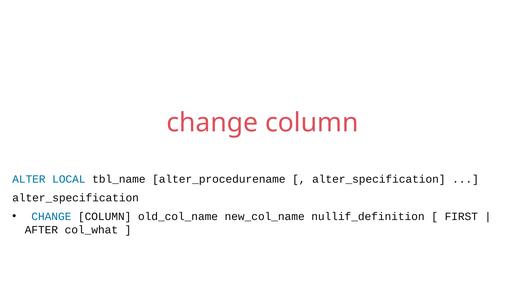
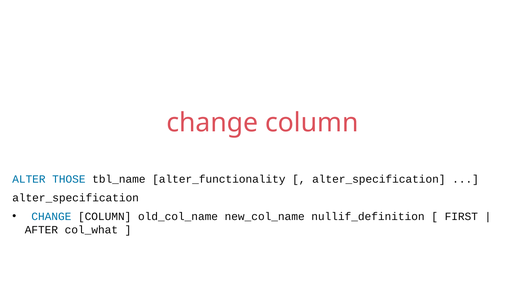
LOCAL: LOCAL -> THOSE
alter_procedurename: alter_procedurename -> alter_functionality
